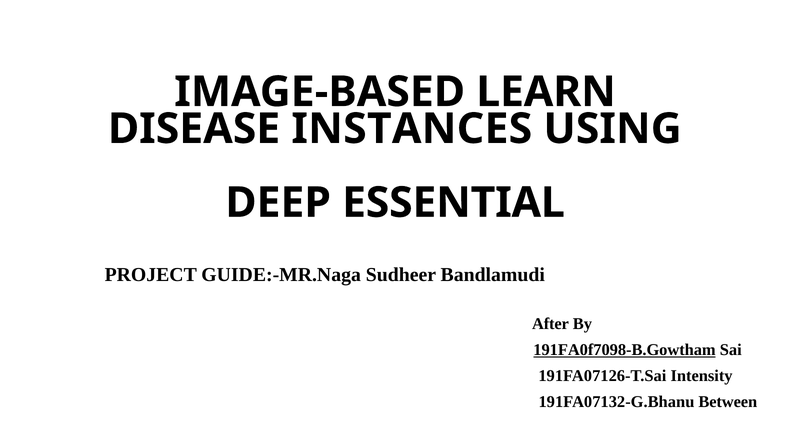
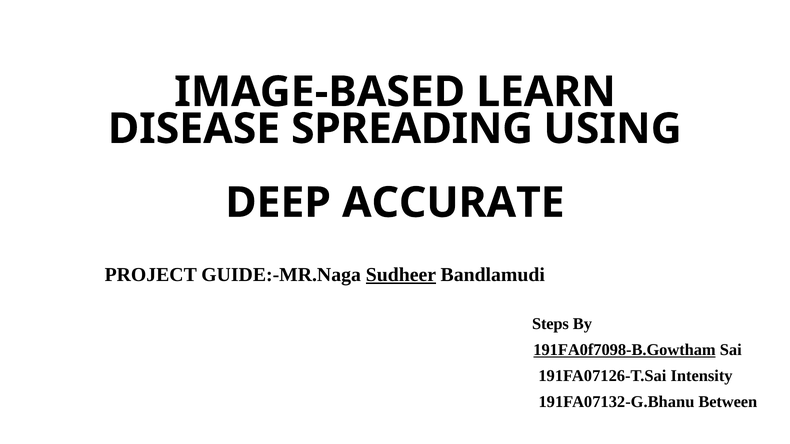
INSTANCES: INSTANCES -> SPREADING
ESSENTIAL: ESSENTIAL -> ACCURATE
Sudheer underline: none -> present
After: After -> Steps
